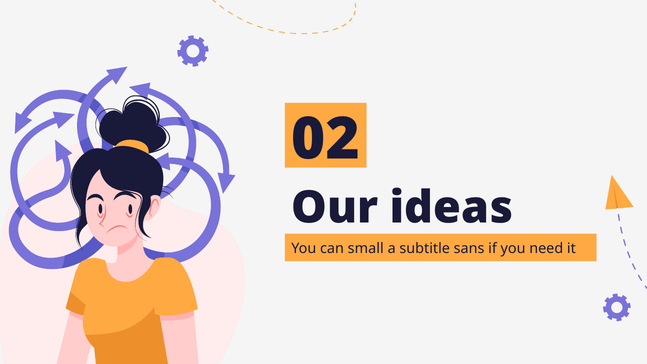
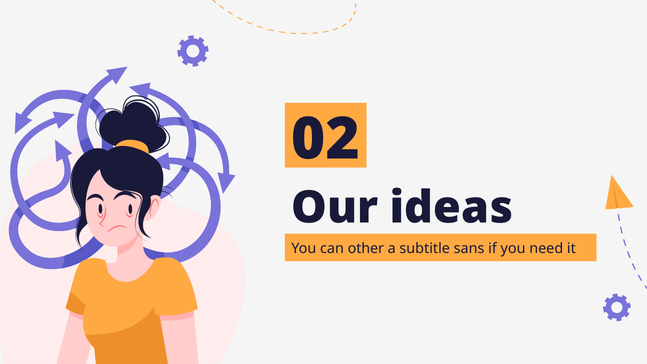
small: small -> other
